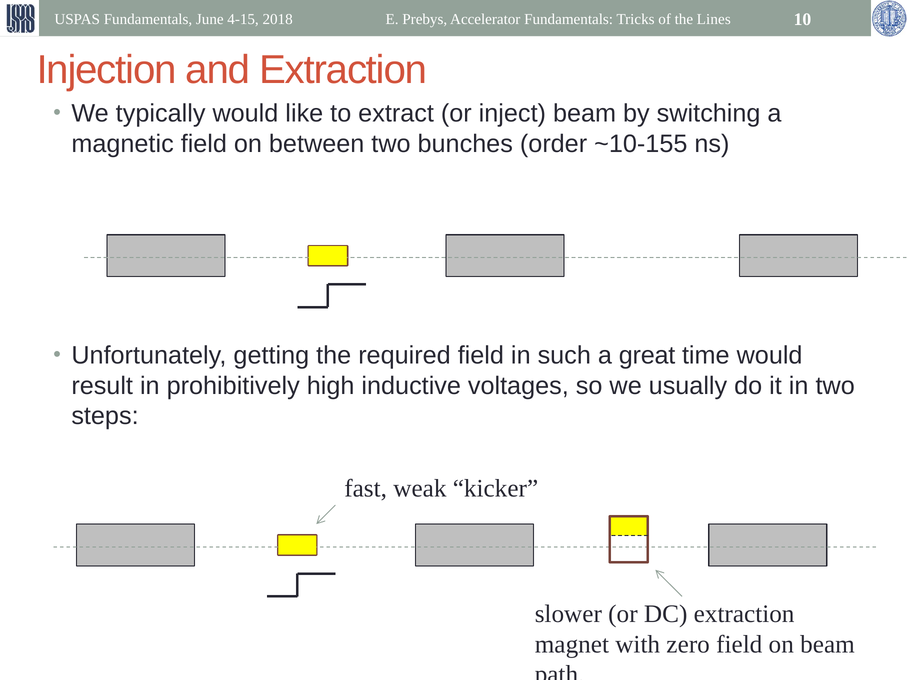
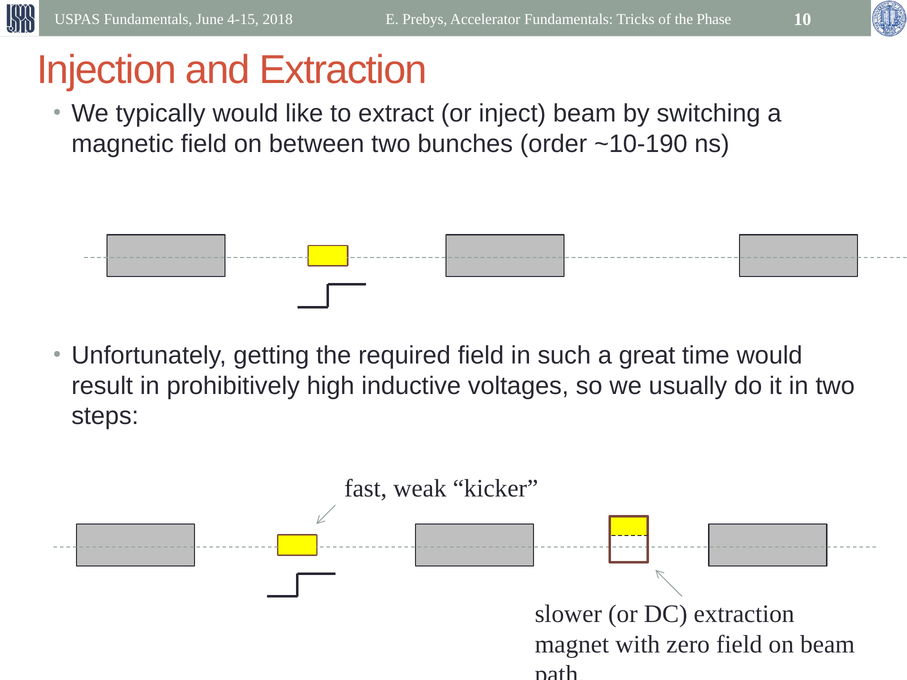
Lines: Lines -> Phase
~10-155: ~10-155 -> ~10-190
